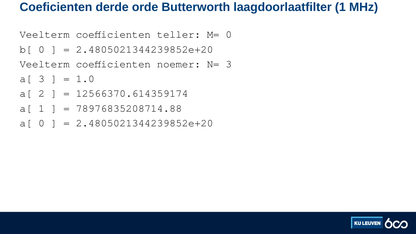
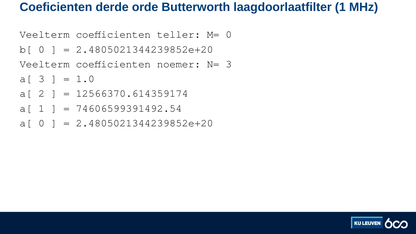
78976835208714.88: 78976835208714.88 -> 74606599391492.54
